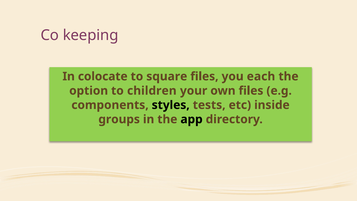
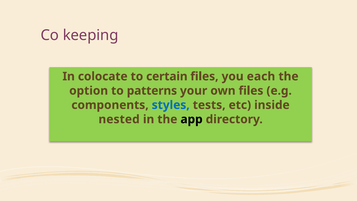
square: square -> certain
children: children -> patterns
styles colour: black -> blue
groups: groups -> nested
